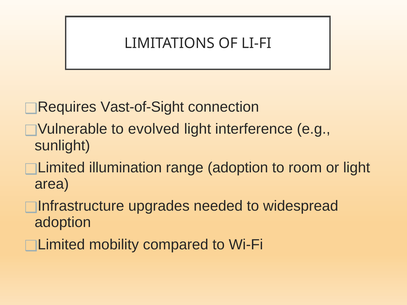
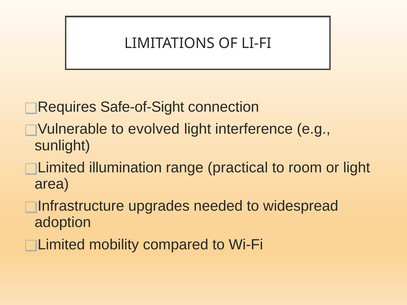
Vast-of-Sight: Vast-of-Sight -> Safe-of-Sight
range adoption: adoption -> practical
